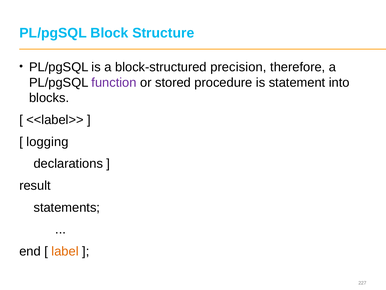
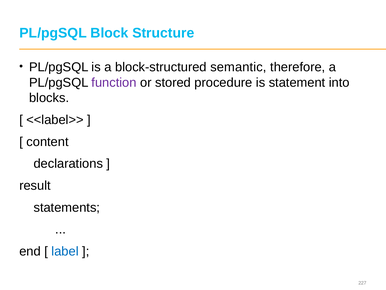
precision: precision -> semantic
logging: logging -> content
label colour: orange -> blue
